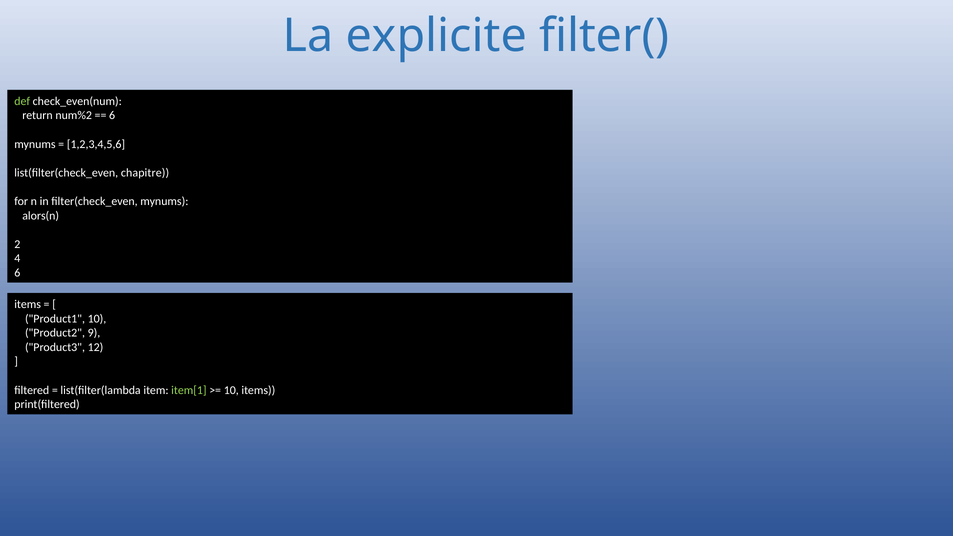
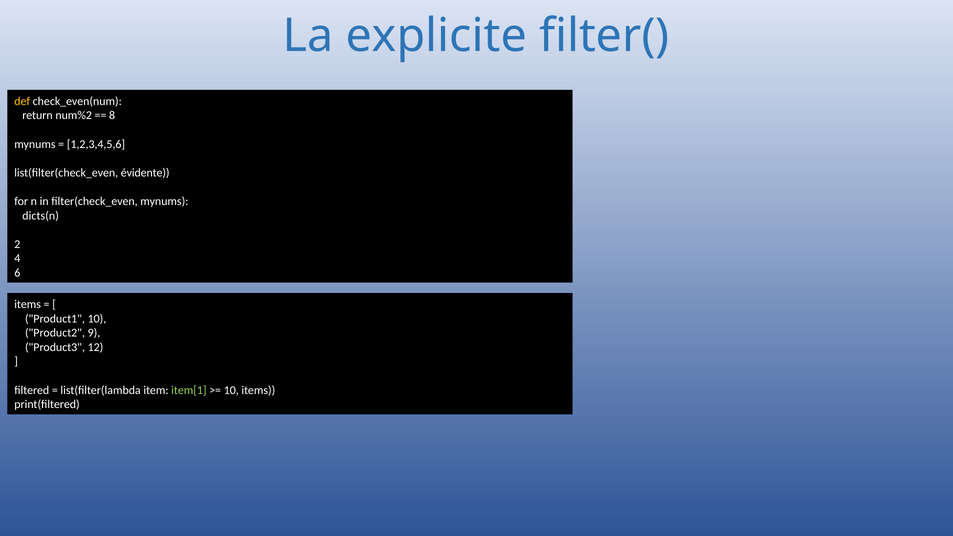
def colour: light green -> yellow
6 at (112, 116): 6 -> 8
chapitre: chapitre -> évidente
alors(n: alors(n -> dicts(n
